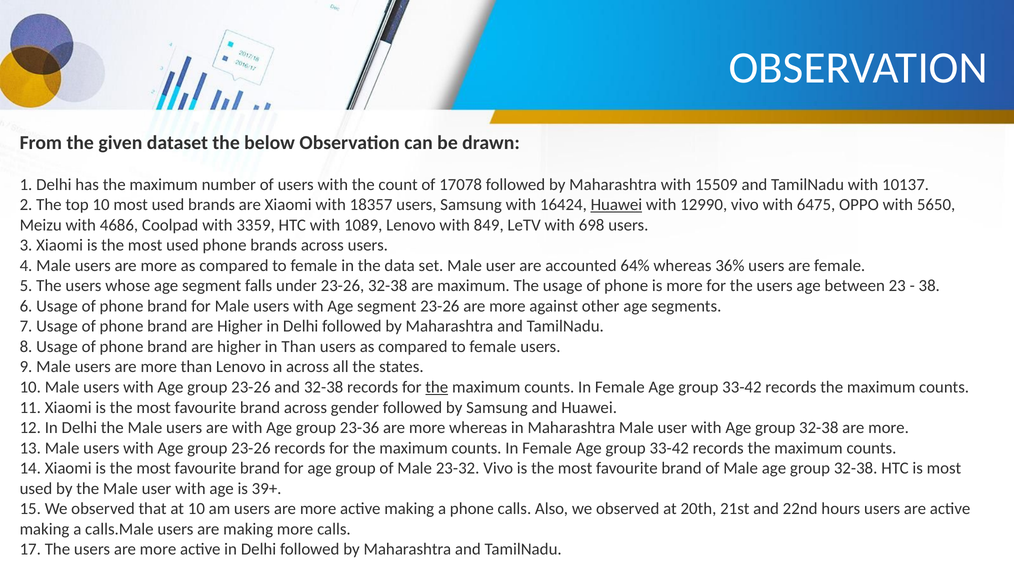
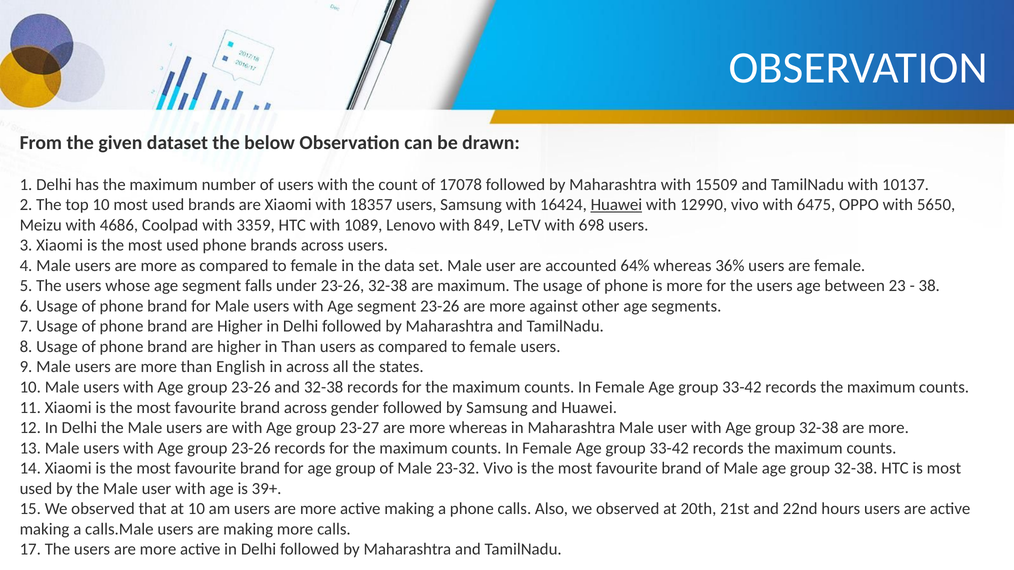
than Lenovo: Lenovo -> English
the at (437, 387) underline: present -> none
23-36: 23-36 -> 23-27
